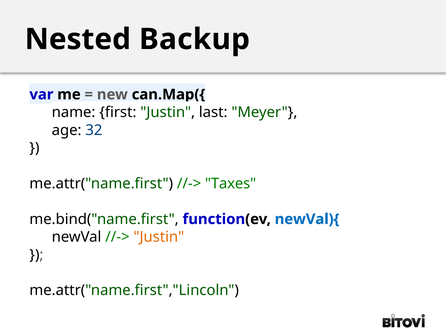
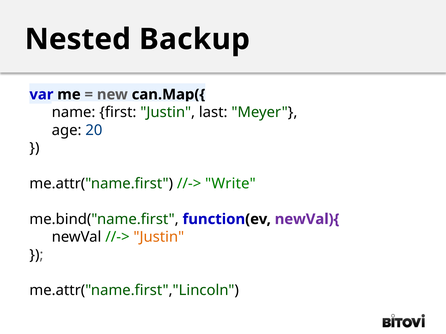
32: 32 -> 20
Taxes: Taxes -> Write
newVal){ colour: blue -> purple
